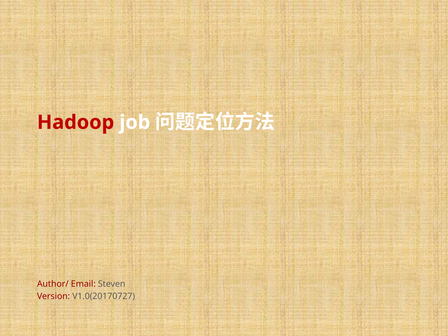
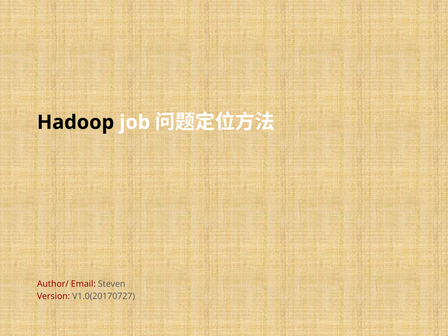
Hadoop colour: red -> black
